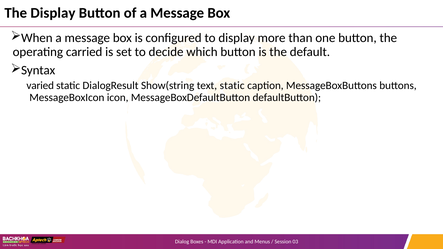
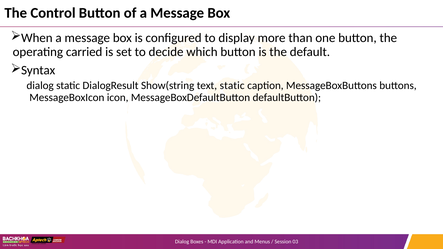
The Display: Display -> Control
varied at (40, 86): varied -> dialog
